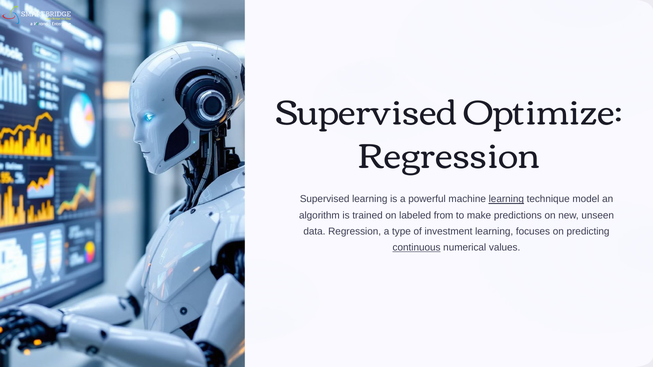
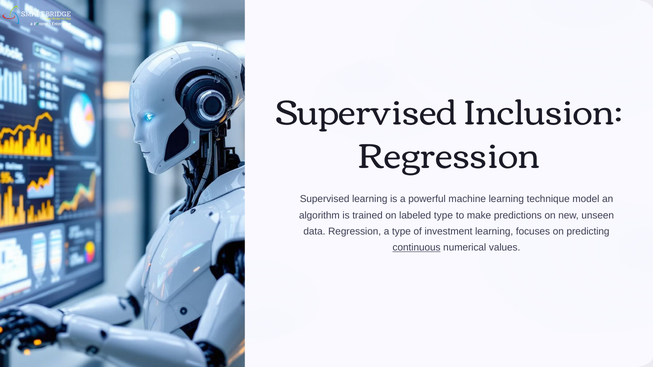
Optimize: Optimize -> Inclusion
learning at (506, 199) underline: present -> none
labeled from: from -> type
